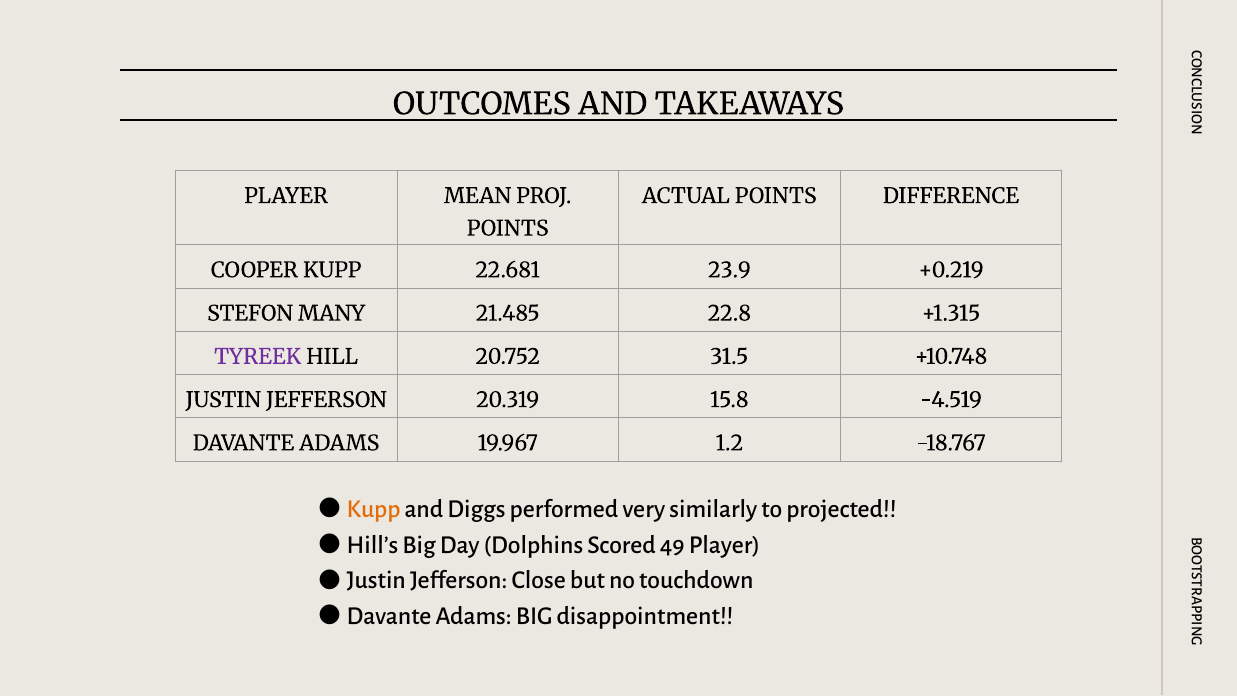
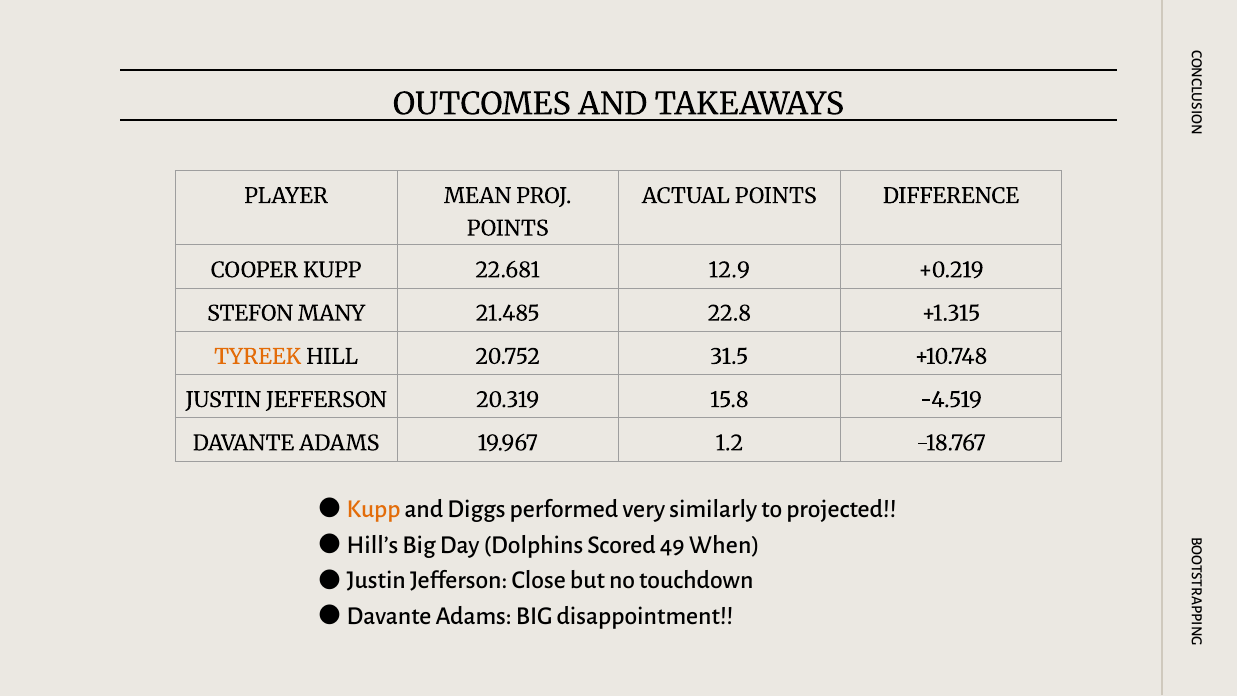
23.9: 23.9 -> 12.9
TYREEK colour: purple -> orange
49 Player: Player -> When
